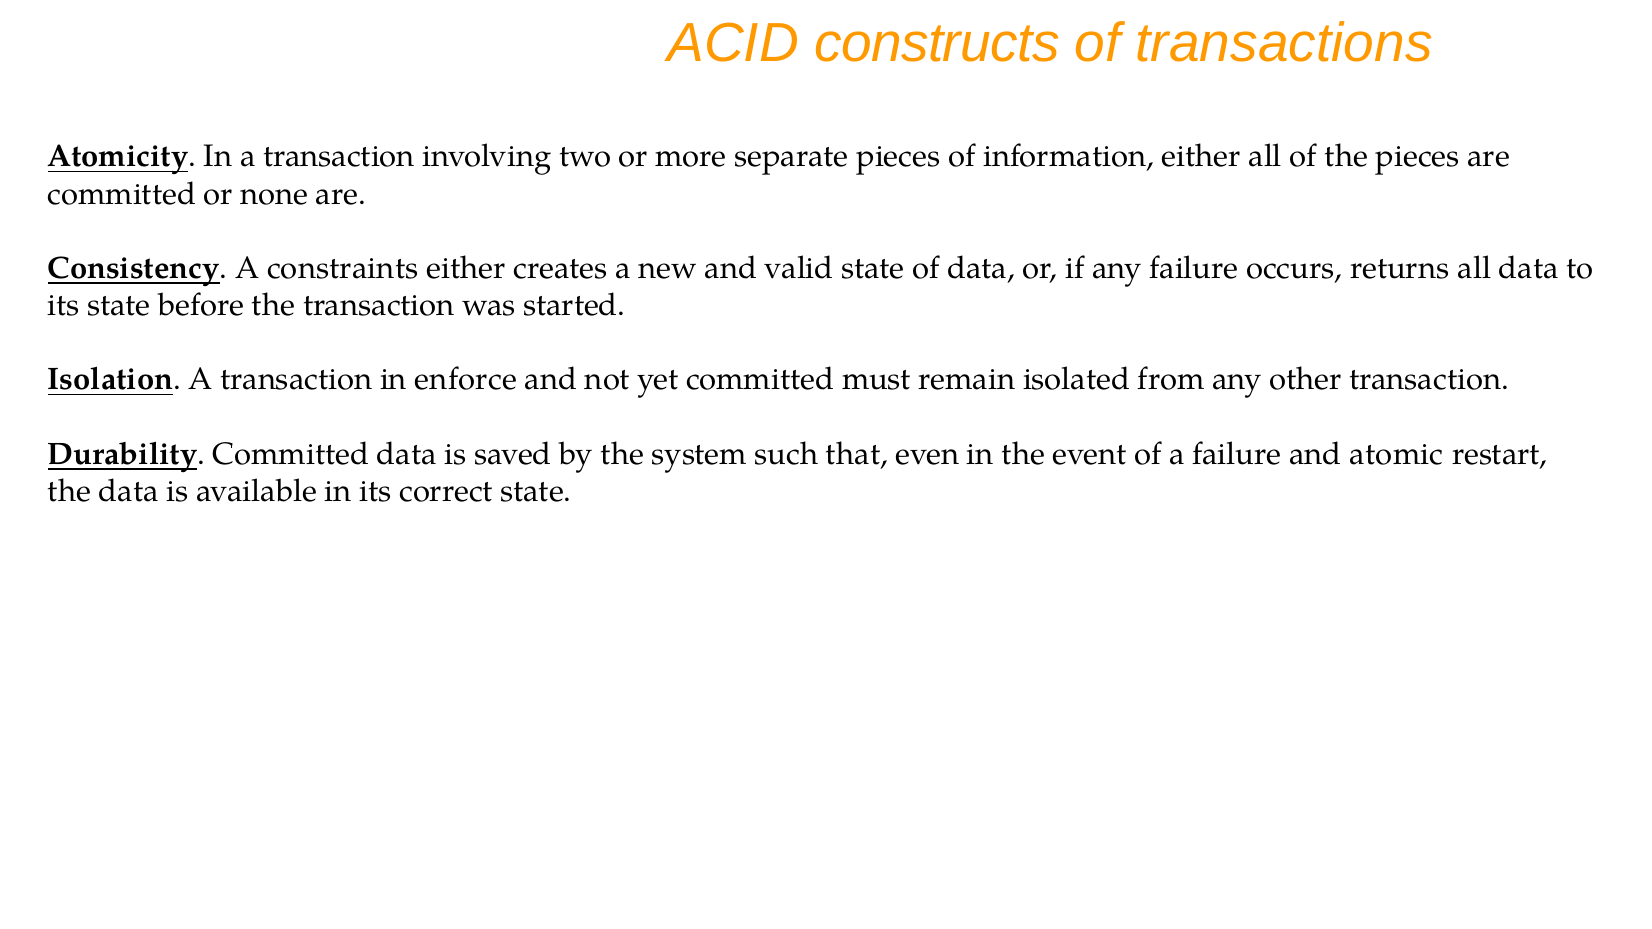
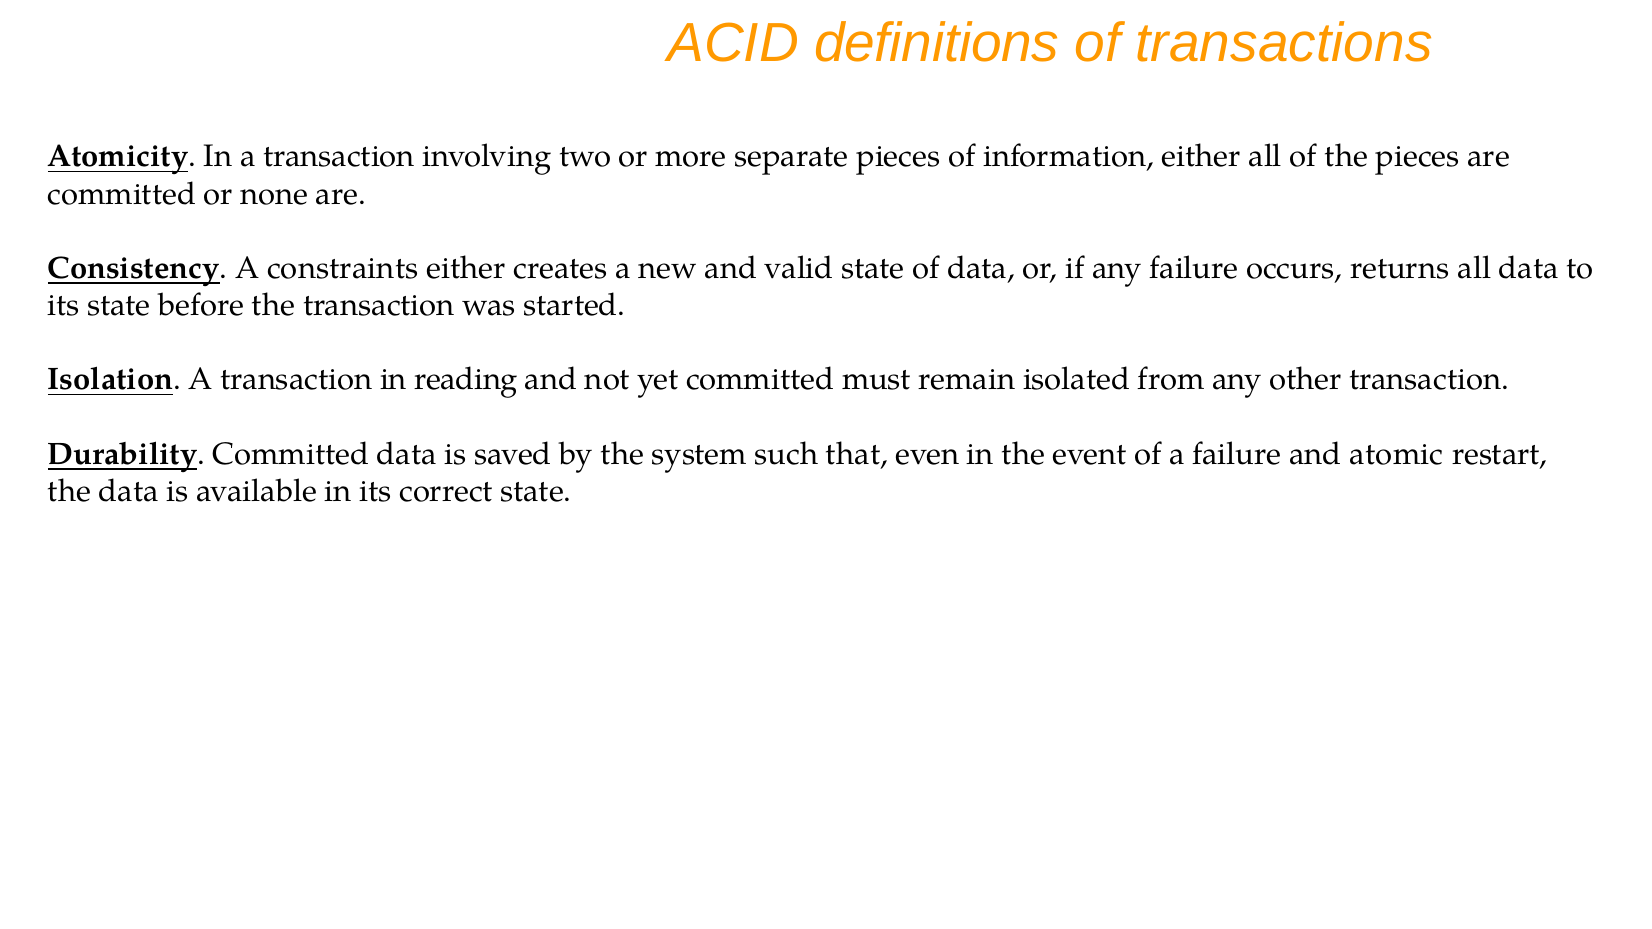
constructs: constructs -> definitions
enforce: enforce -> reading
